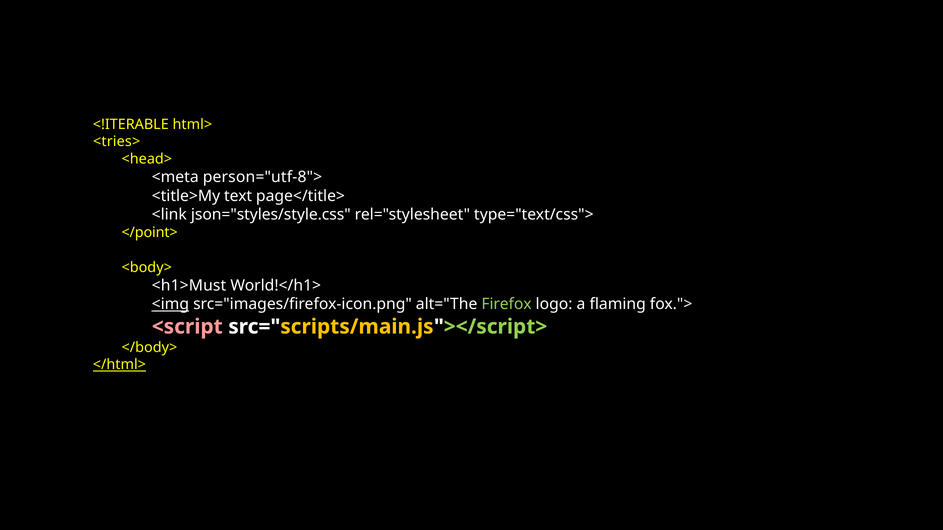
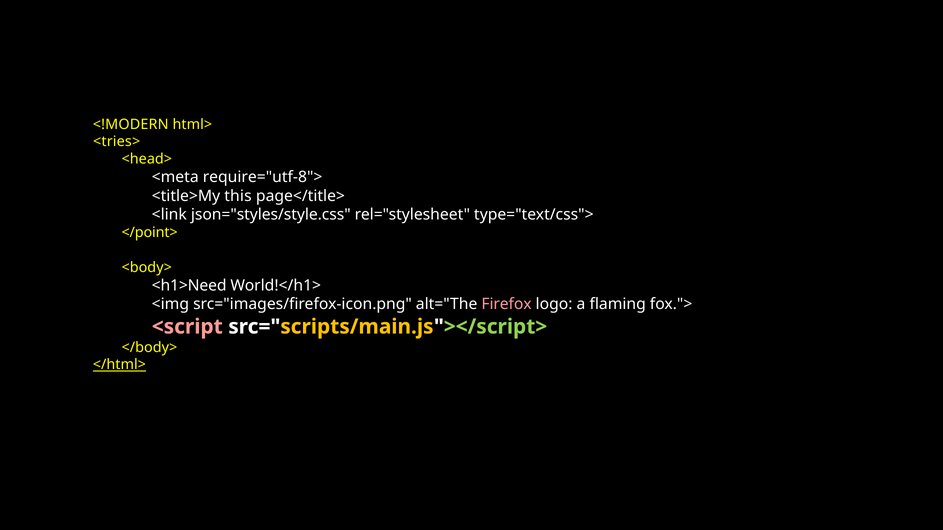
<!ITERABLE: <!ITERABLE -> <!MODERN
person="utf-8">: person="utf-8"> -> require="utf-8">
text: text -> this
<h1>Must: <h1>Must -> <h1>Need
<img underline: present -> none
Firefox colour: light green -> pink
